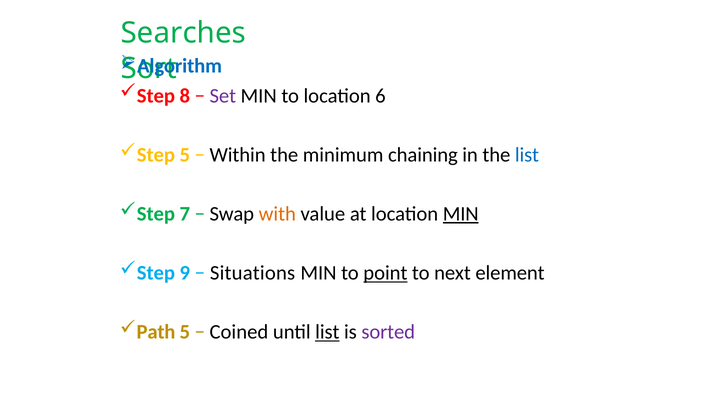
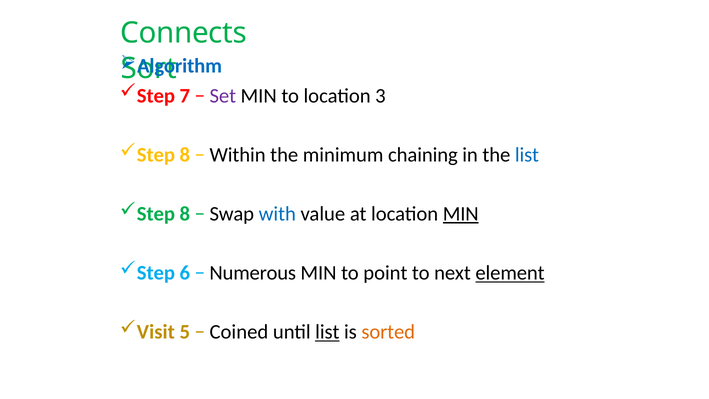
Searches: Searches -> Connects
8: 8 -> 7
6: 6 -> 3
5 at (185, 155): 5 -> 8
7 at (185, 214): 7 -> 8
with colour: orange -> blue
9: 9 -> 6
Situations: Situations -> Numerous
point underline: present -> none
element underline: none -> present
Path: Path -> Visit
sorted colour: purple -> orange
